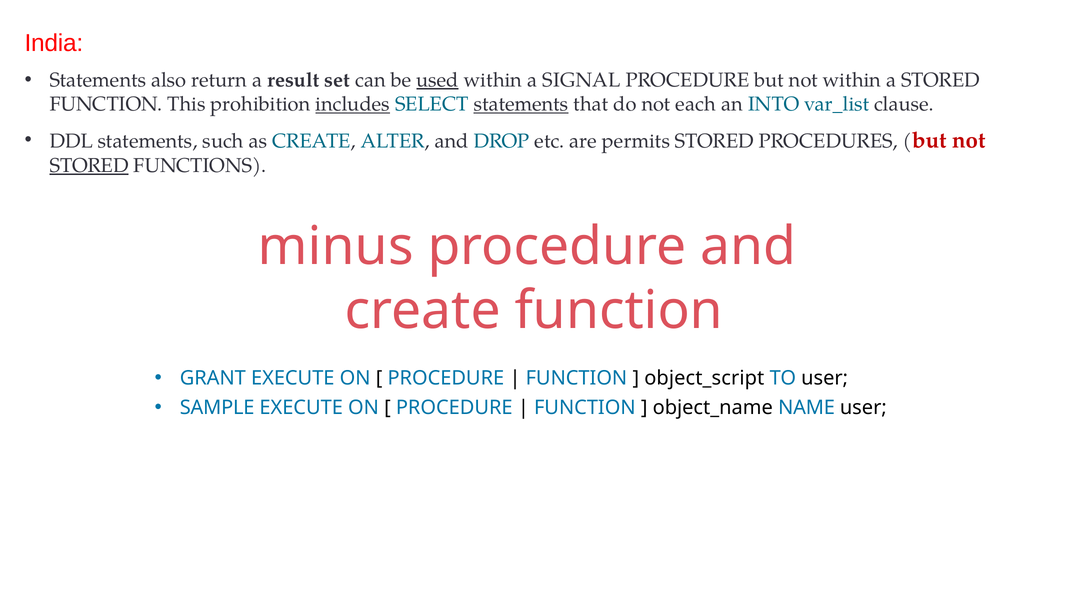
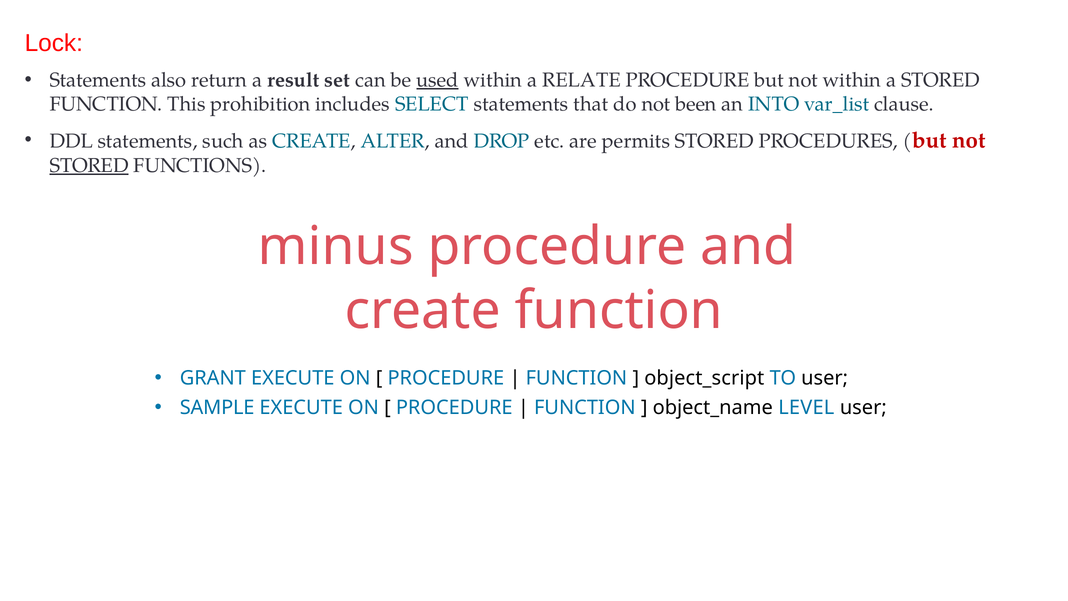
India: India -> Lock
SIGNAL: SIGNAL -> RELATE
includes underline: present -> none
statements at (521, 104) underline: present -> none
each: each -> been
NAME: NAME -> LEVEL
